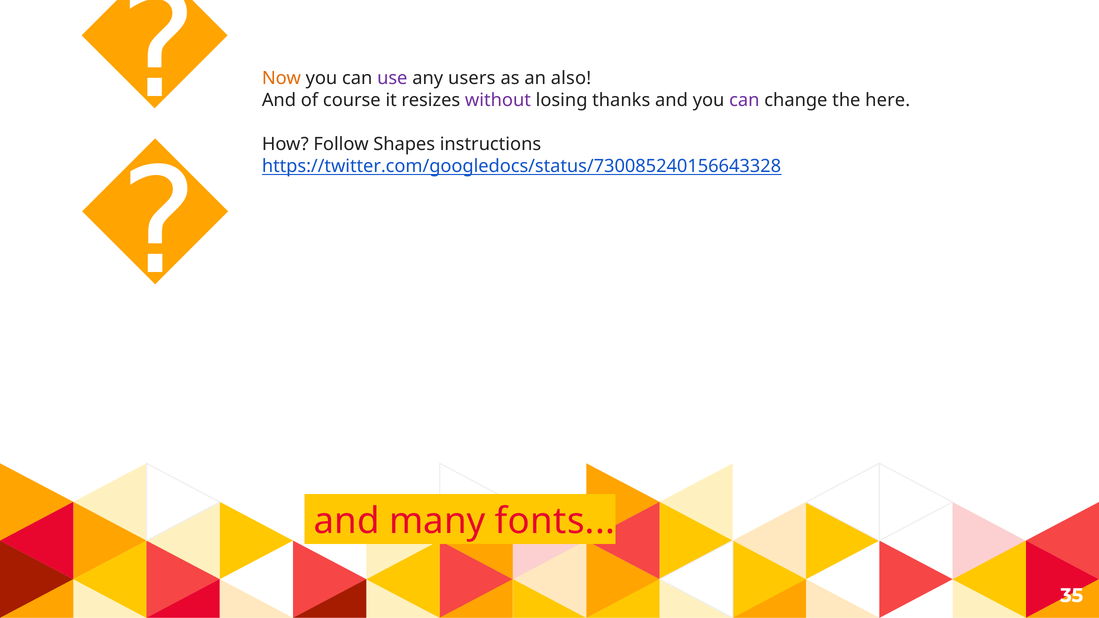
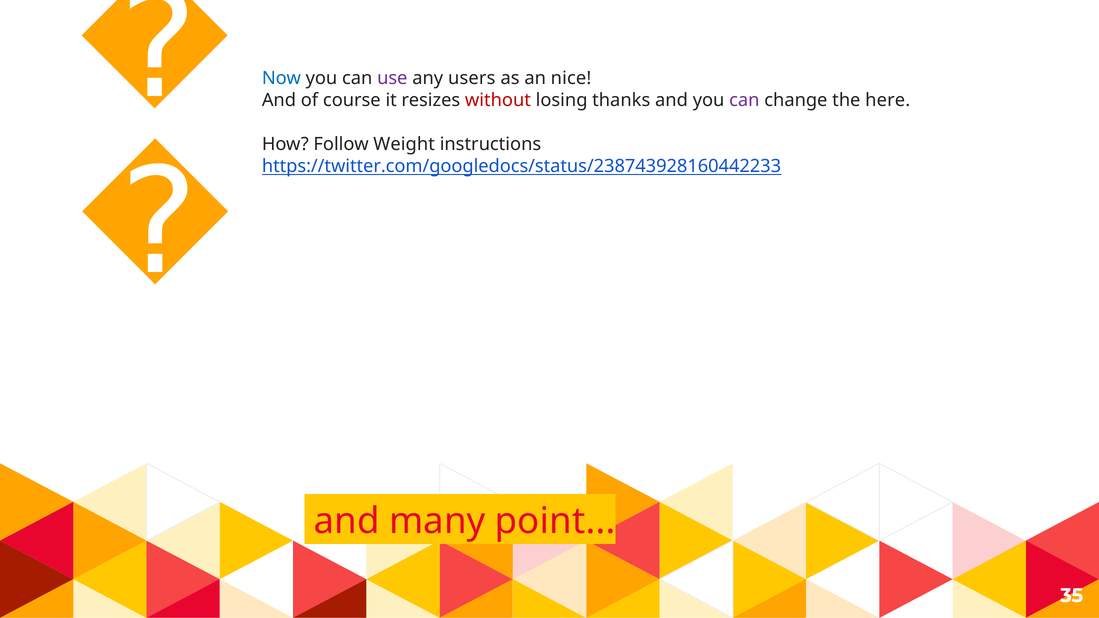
Now colour: orange -> blue
also: also -> nice
without colour: purple -> red
Shapes: Shapes -> Weight
https://twitter.com/googledocs/status/730085240156643328: https://twitter.com/googledocs/status/730085240156643328 -> https://twitter.com/googledocs/status/238743928160442233
fonts: fonts -> point
